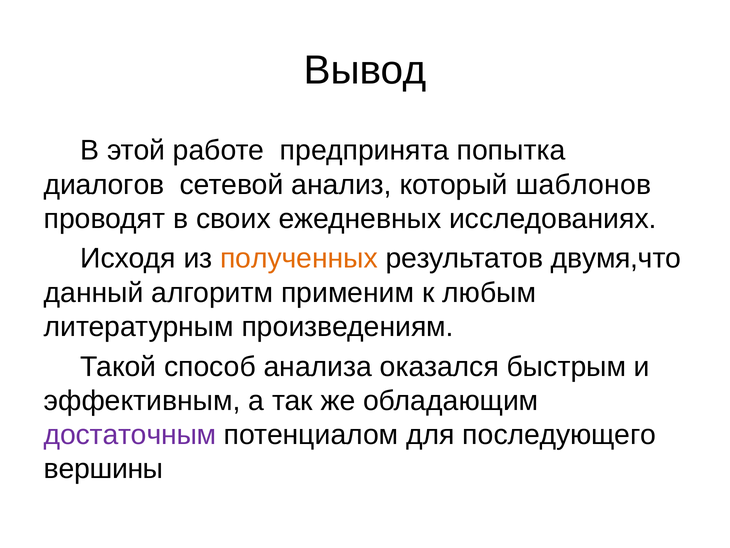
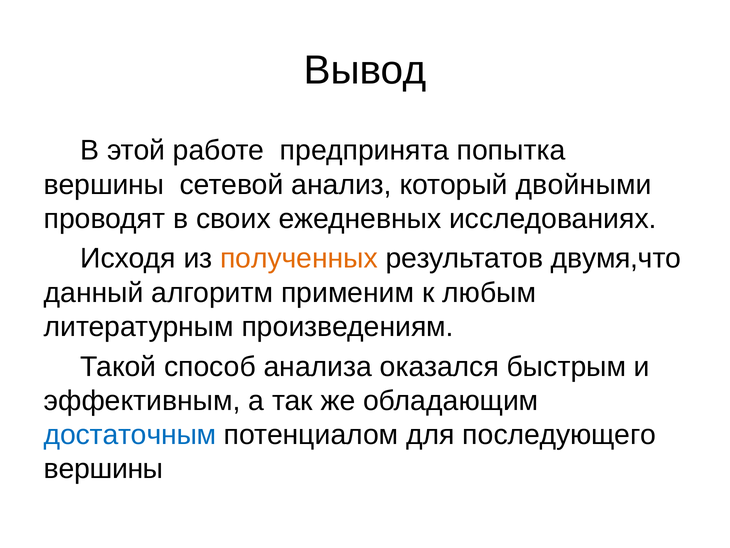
диалогов at (104, 185): диалогов -> вершины
шаблонов: шаблонов -> двойными
достаточным colour: purple -> blue
